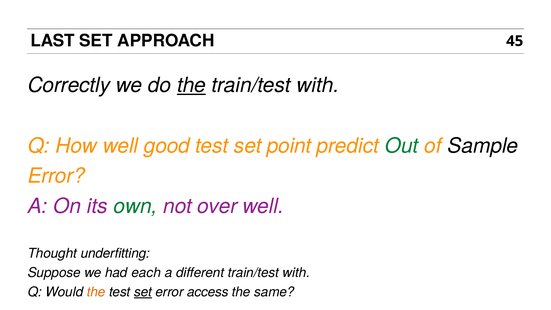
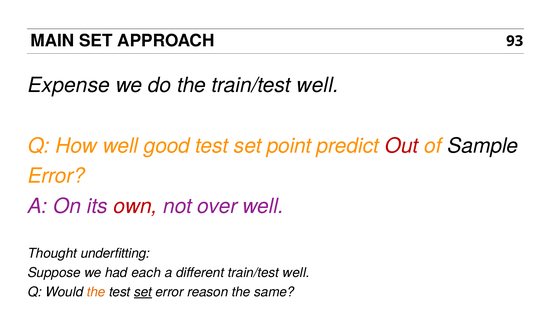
LAST: LAST -> MAIN
45: 45 -> 93
Correctly: Correctly -> Expense
the at (191, 85) underline: present -> none
with at (318, 85): with -> well
Out colour: green -> red
own colour: green -> red
different train/test with: with -> well
access: access -> reason
